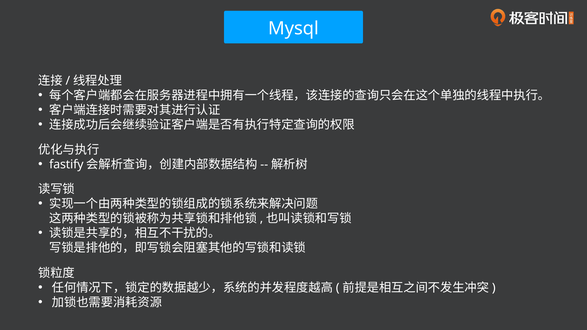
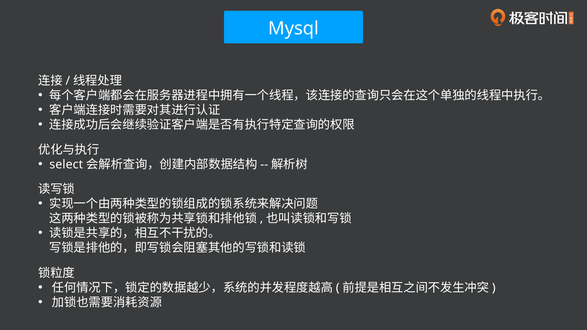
fastify: fastify -> select
